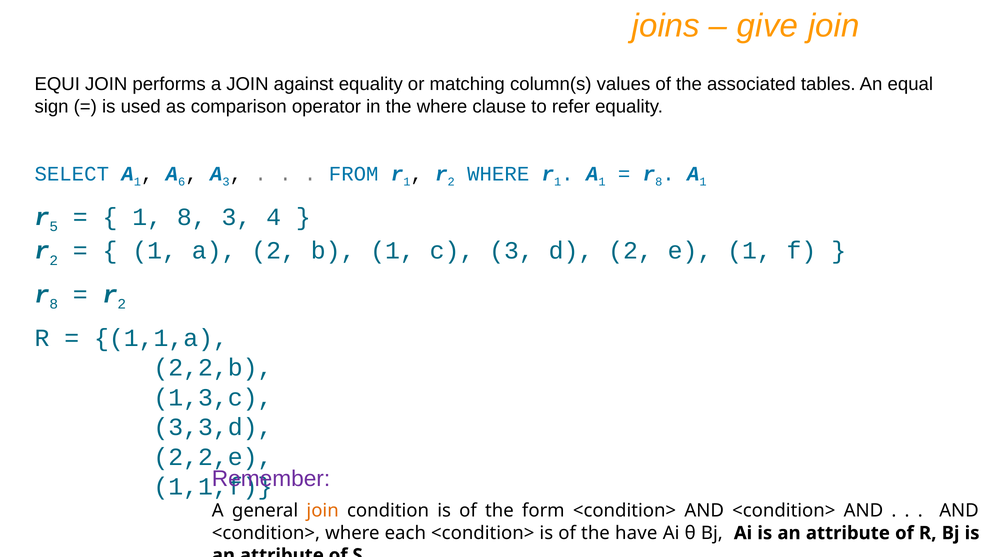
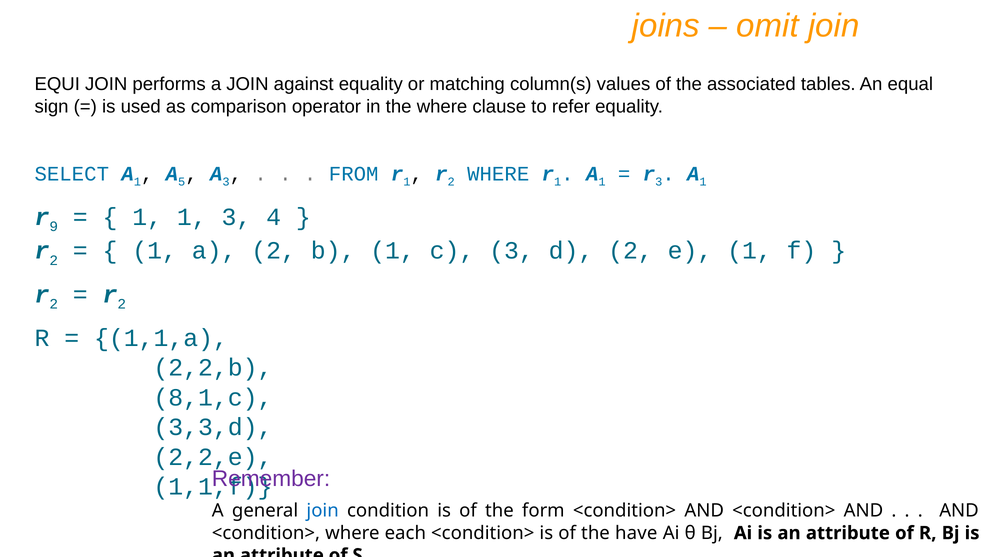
give: give -> omit
6: 6 -> 5
8 at (659, 182): 8 -> 3
5: 5 -> 9
1 8: 8 -> 1
8 at (54, 304): 8 -> 2
1,3,c: 1,3,c -> 8,1,c
join at (323, 511) colour: orange -> blue
